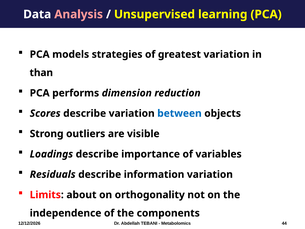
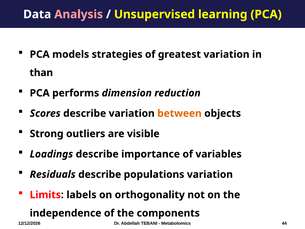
between colour: blue -> orange
information: information -> populations
about: about -> labels
